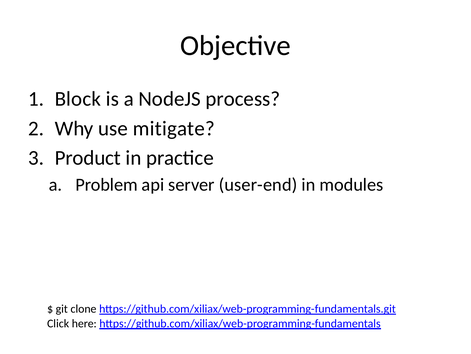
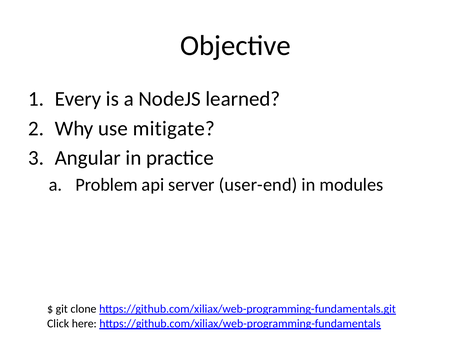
Block: Block -> Every
process: process -> learned
Product: Product -> Angular
